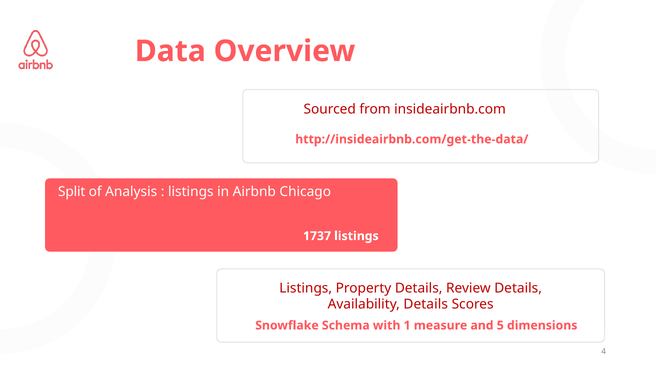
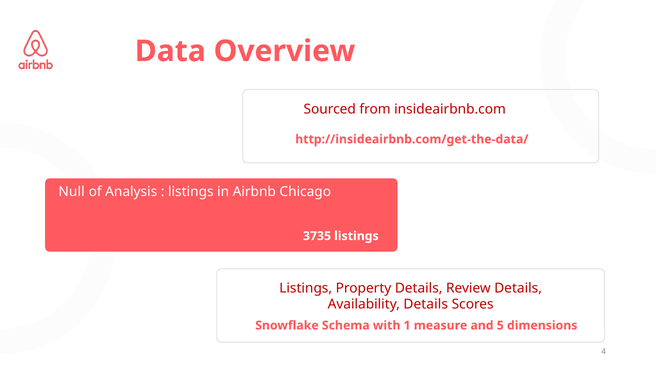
Split: Split -> Null
1737: 1737 -> 3735
